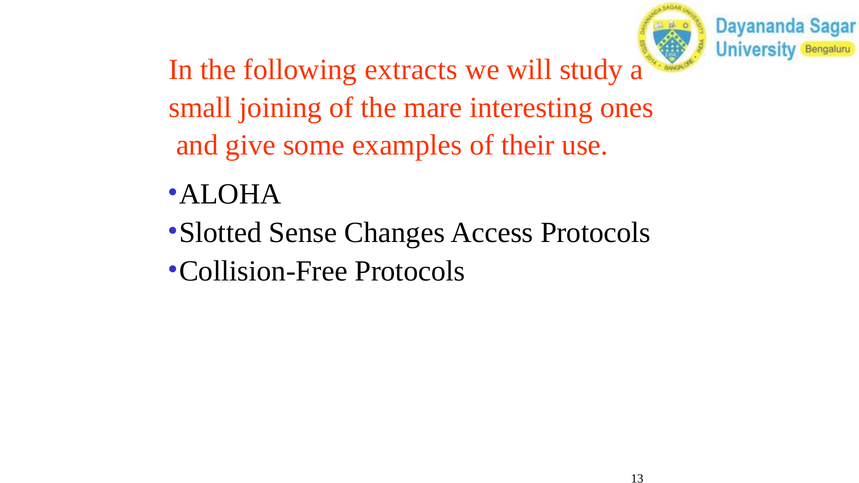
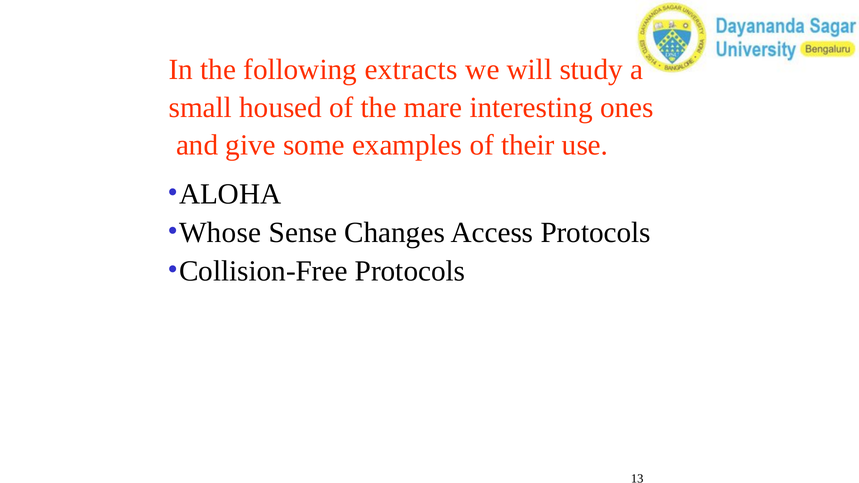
joining: joining -> housed
Slotted: Slotted -> Whose
